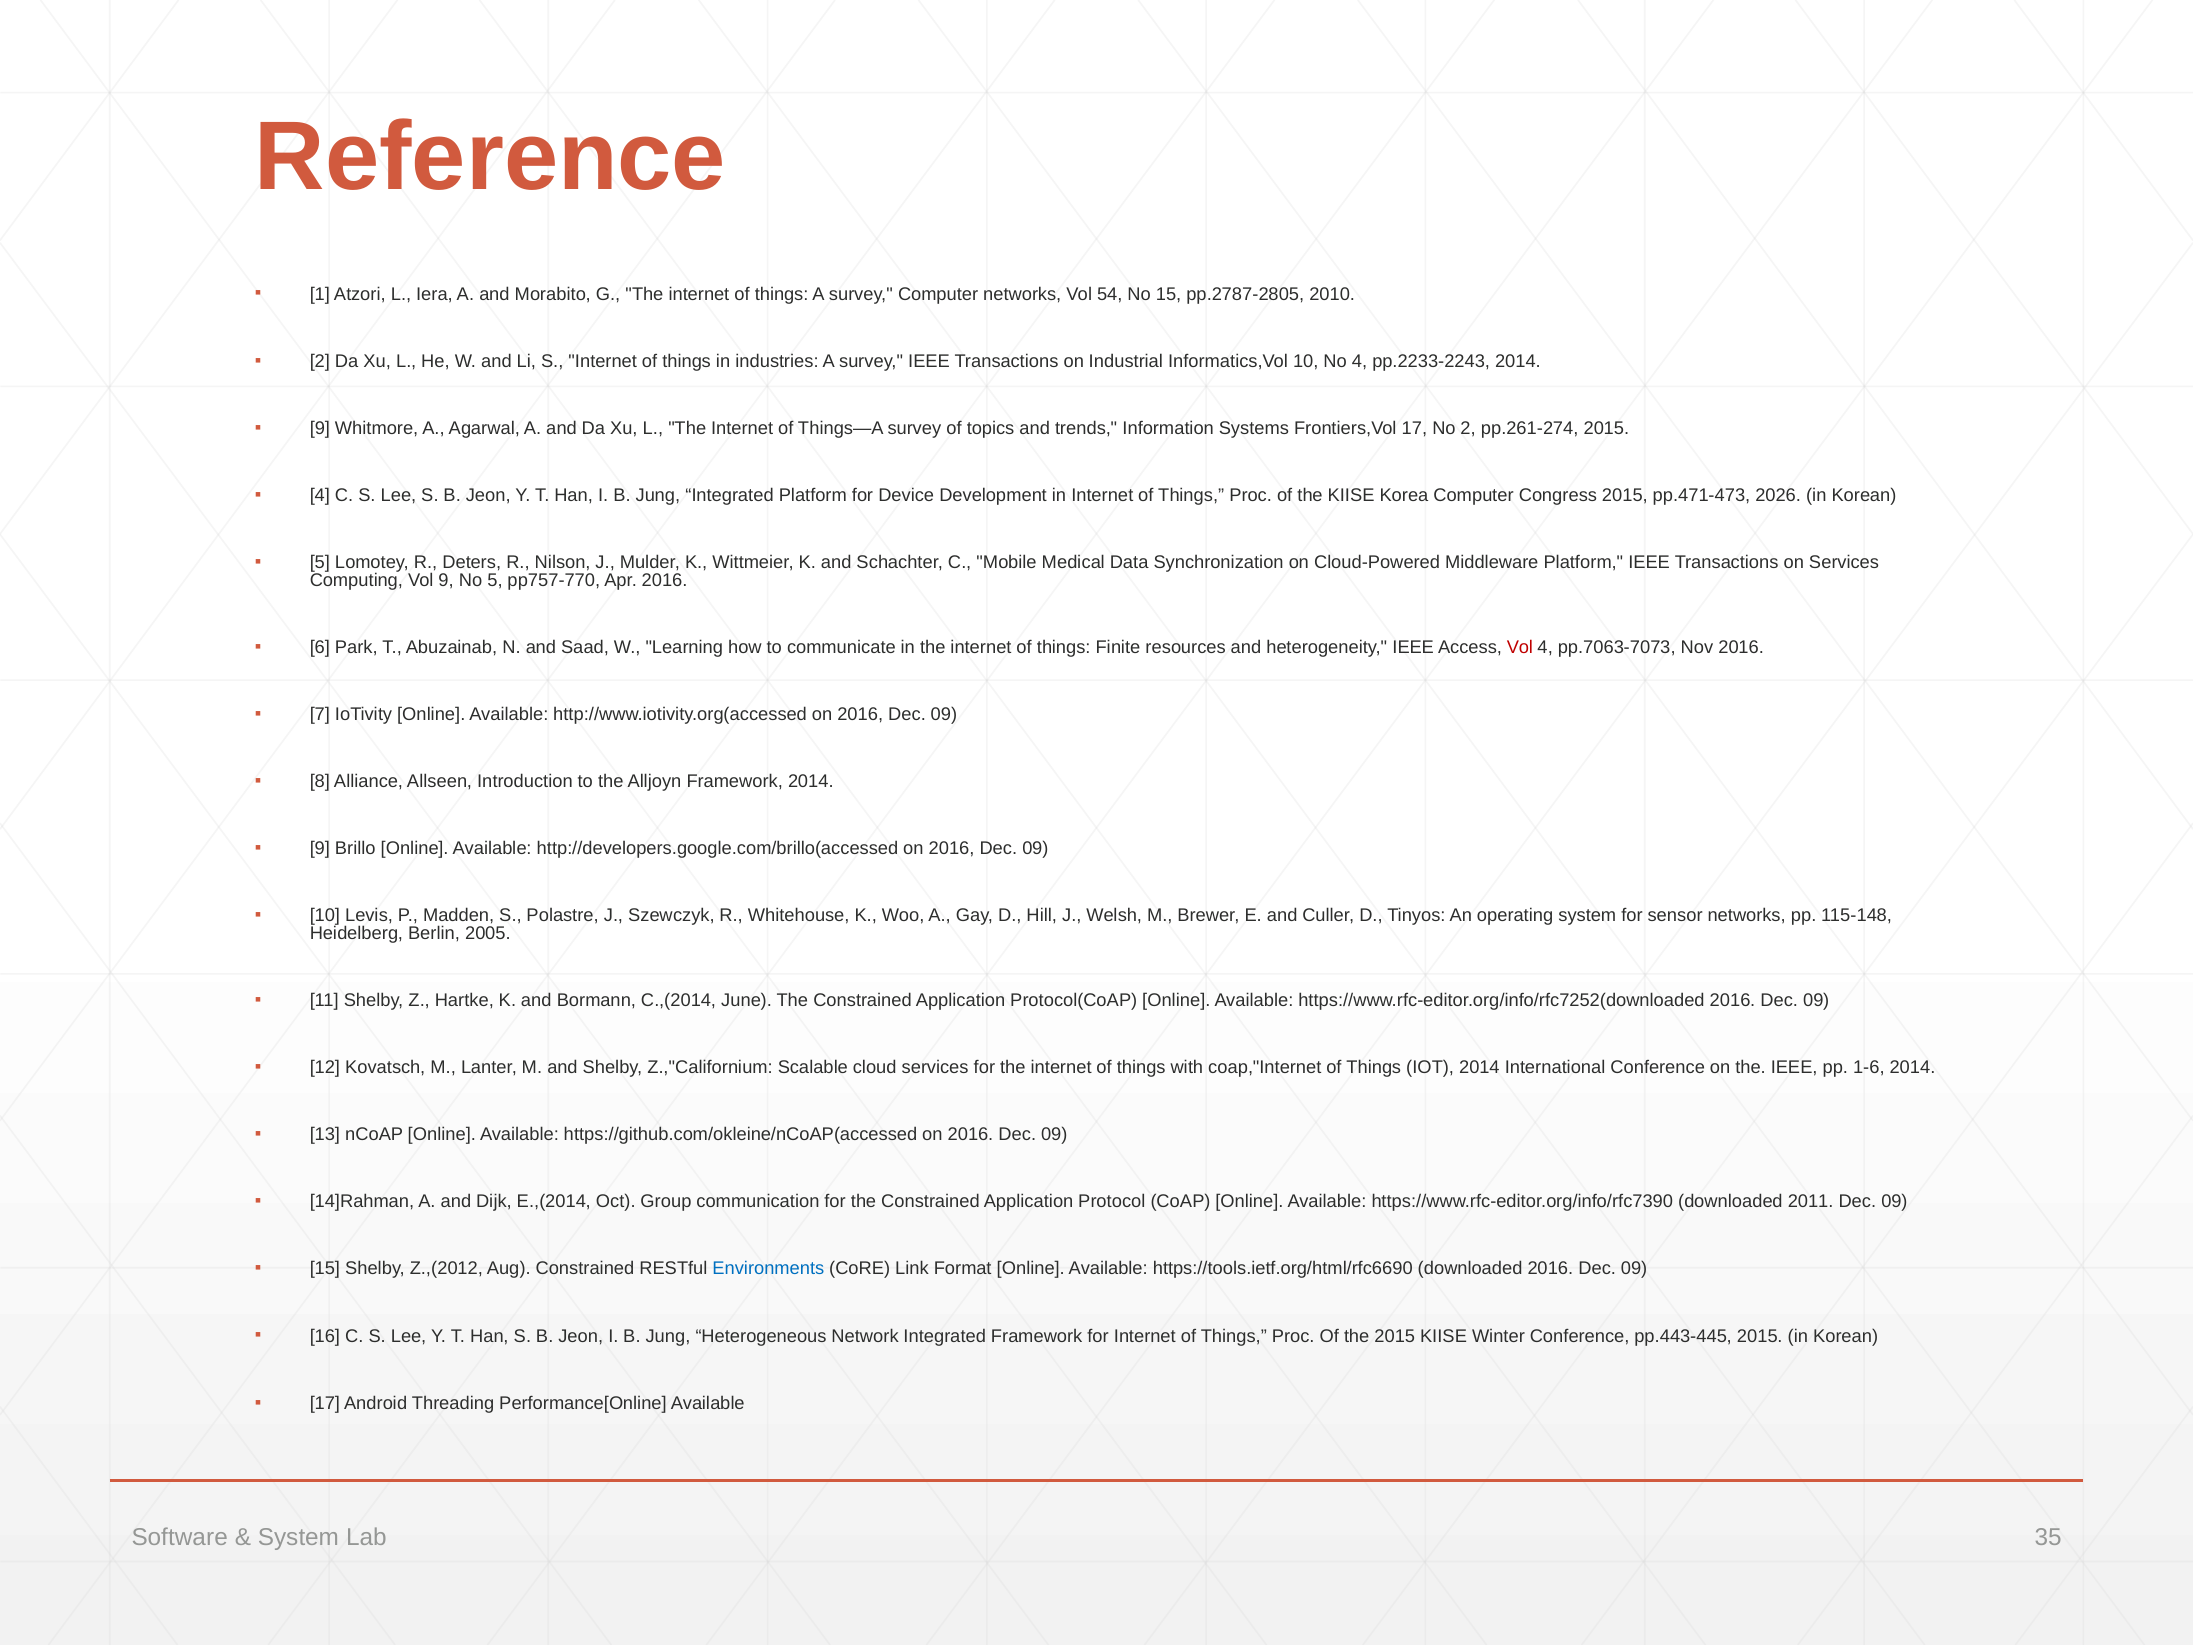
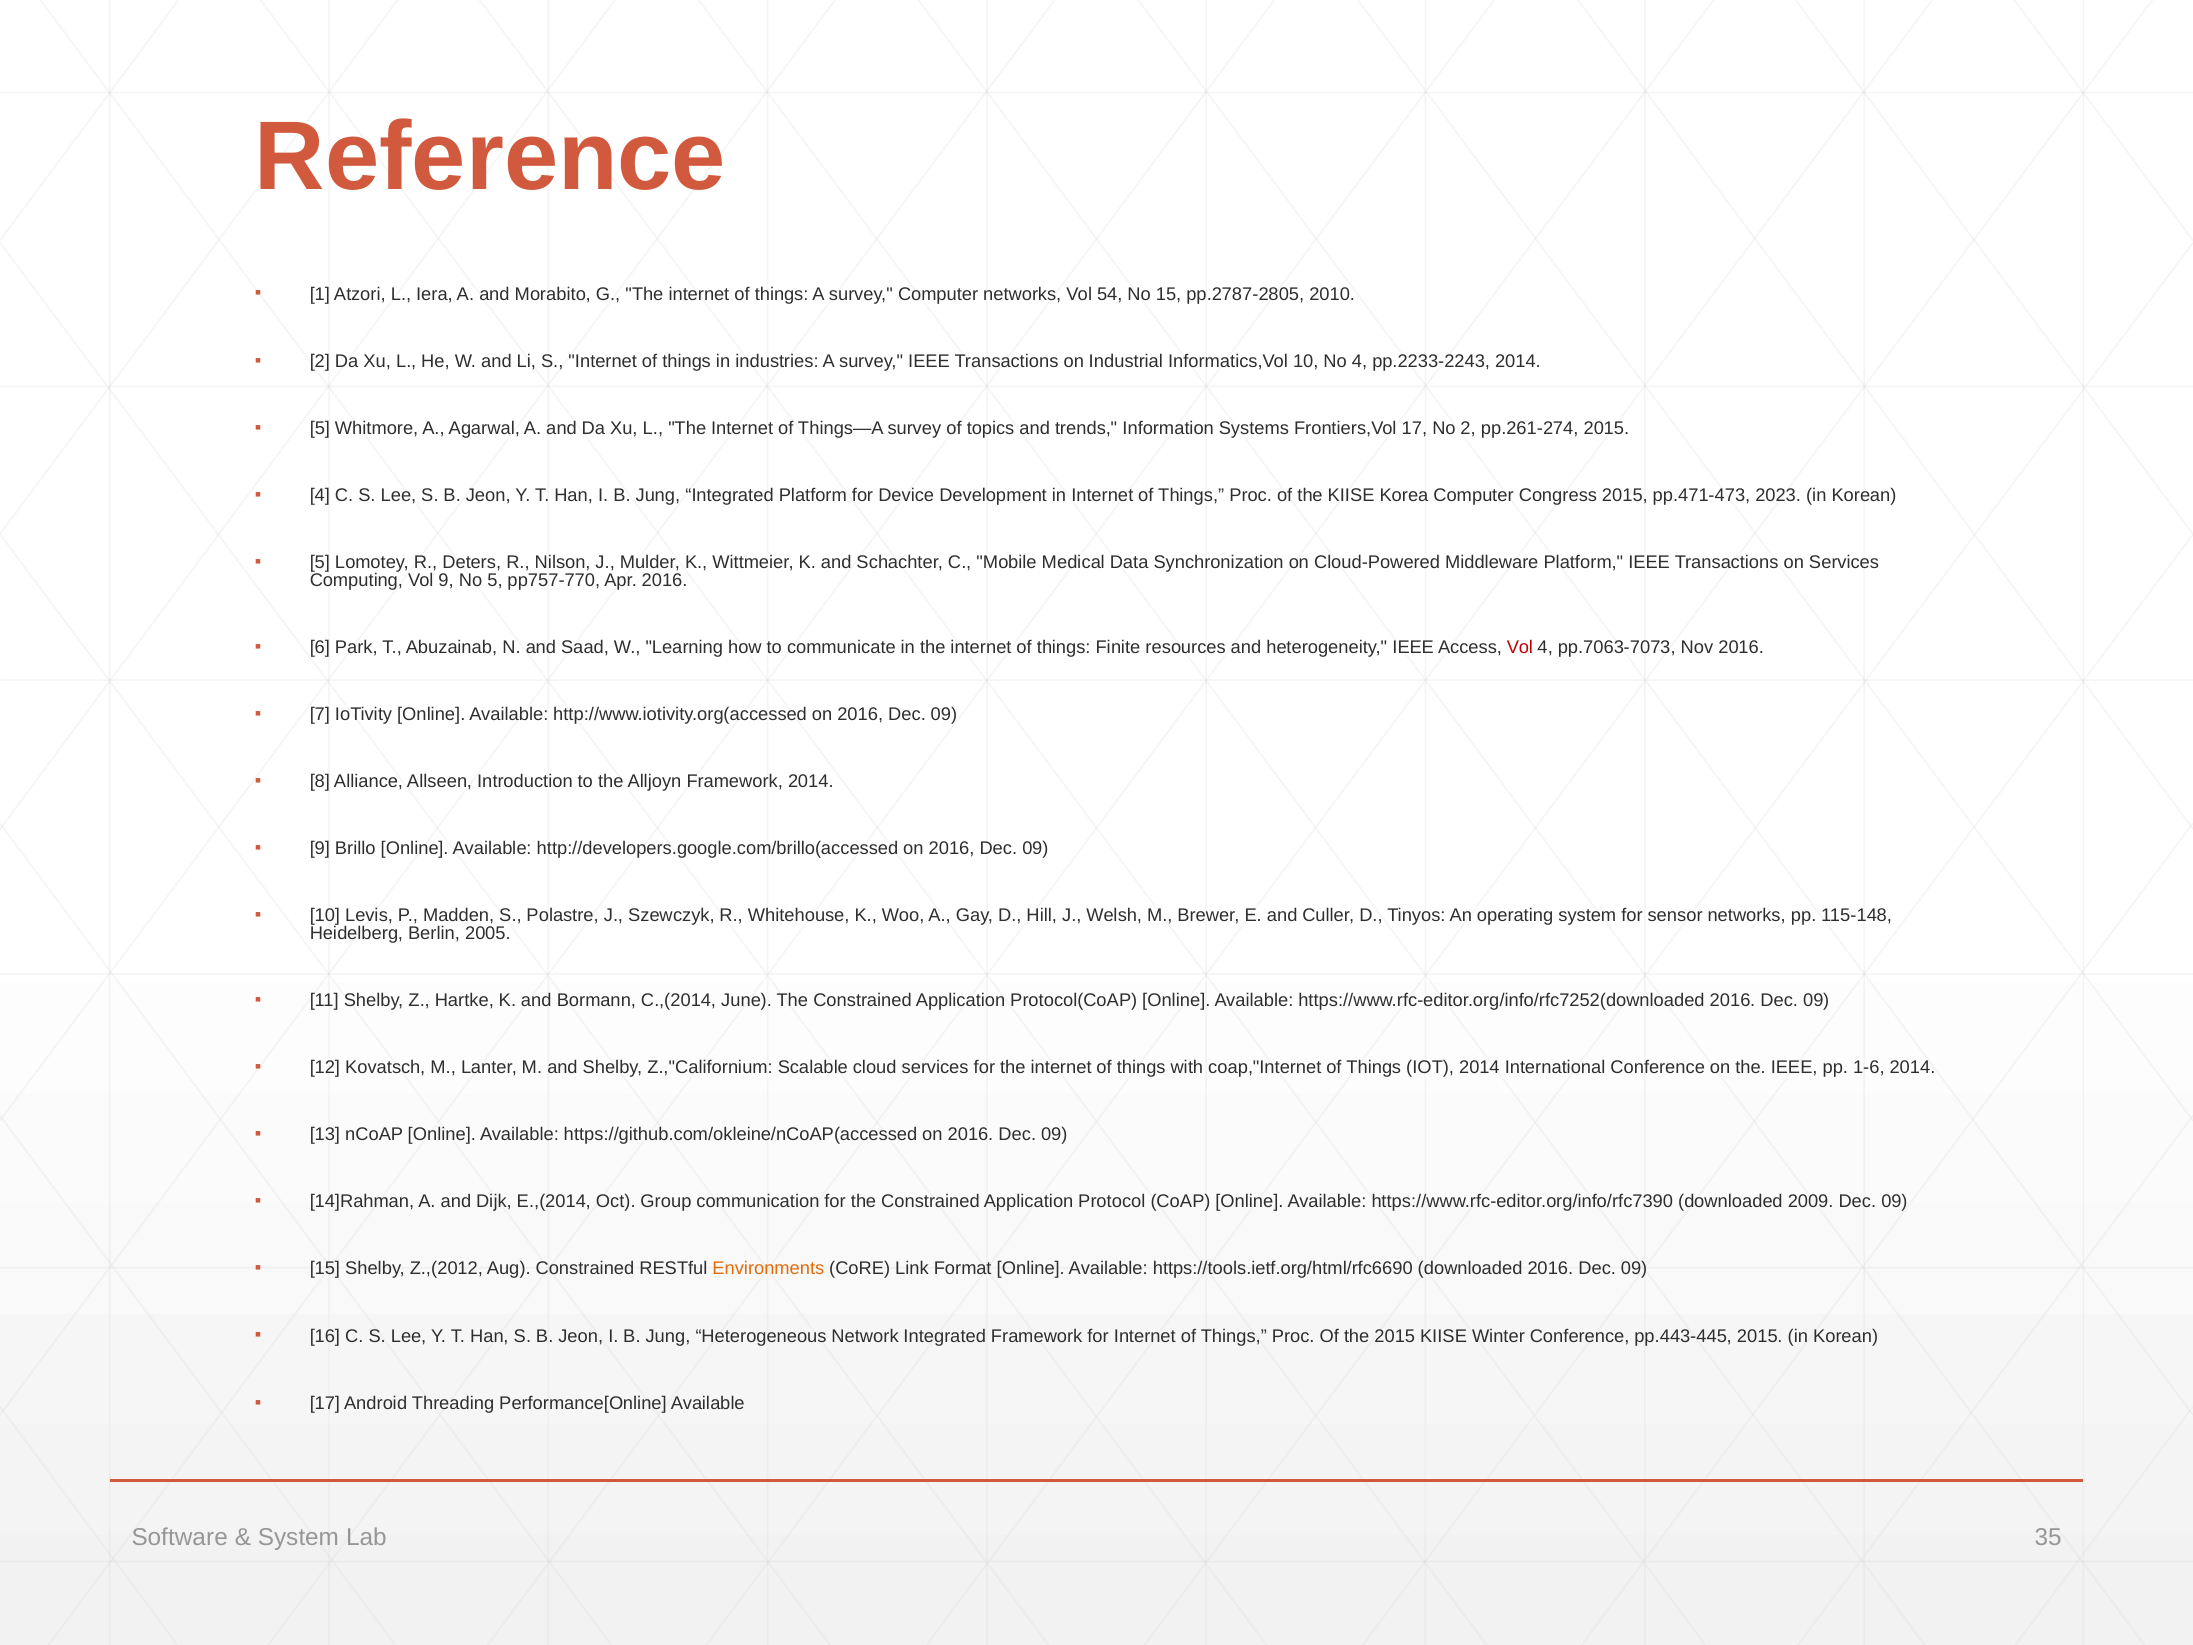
9 at (320, 428): 9 -> 5
2026: 2026 -> 2023
2011: 2011 -> 2009
Environments colour: blue -> orange
